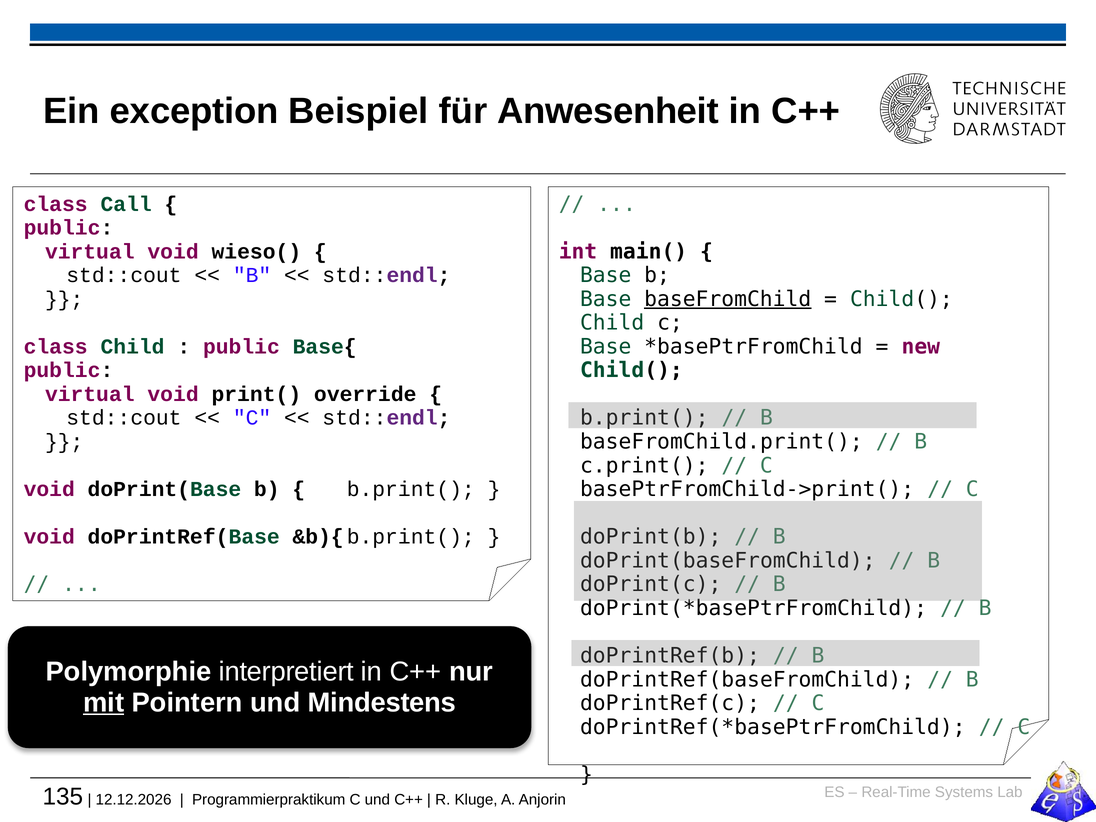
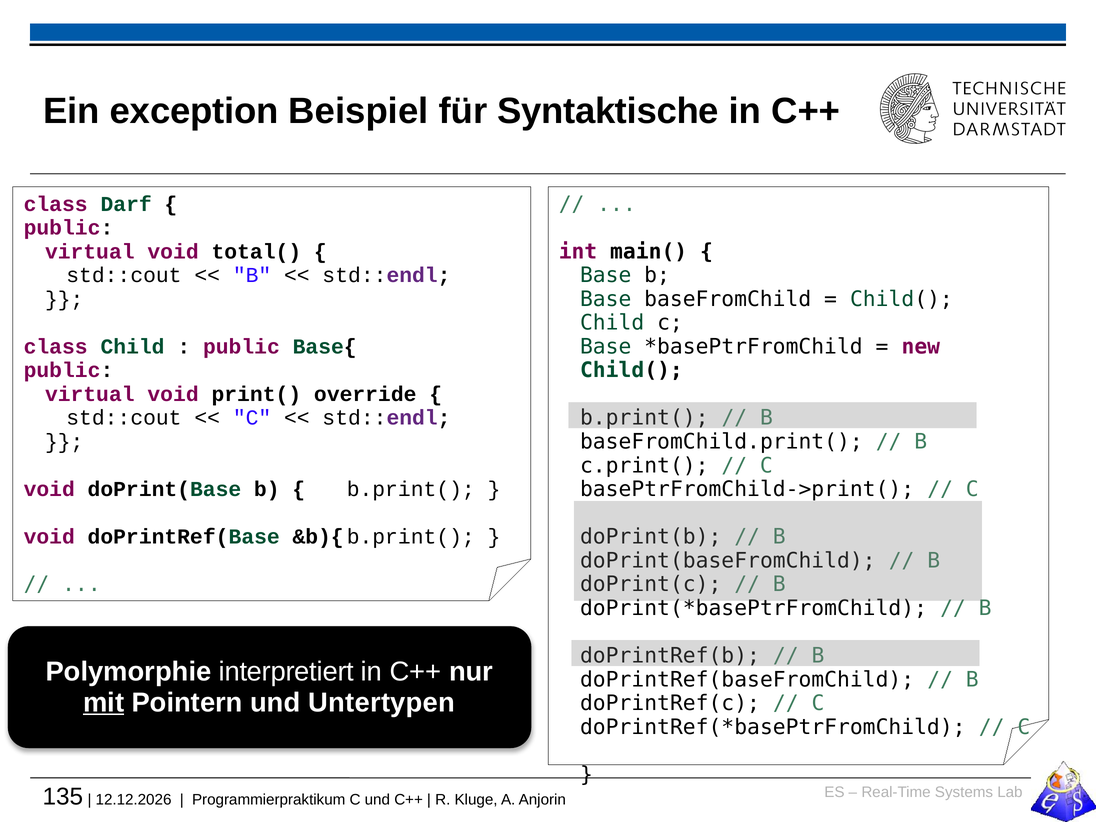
Anwesenheit: Anwesenheit -> Syntaktische
Call: Call -> Darf
wieso(: wieso( -> total(
baseFromChild underline: present -> none
Mindestens: Mindestens -> Untertypen
